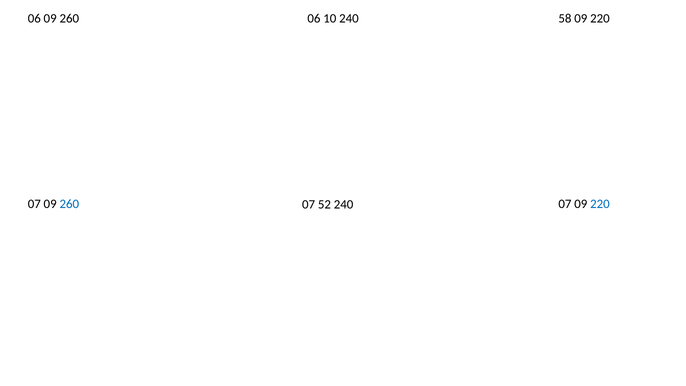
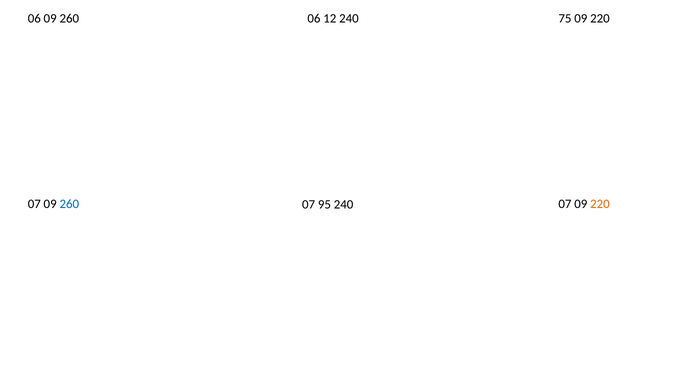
10: 10 -> 12
58: 58 -> 75
52: 52 -> 95
220 at (600, 204) colour: blue -> orange
